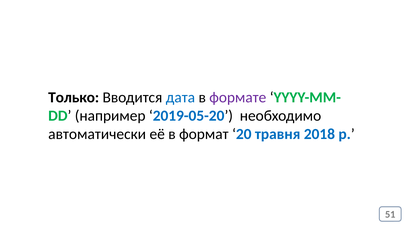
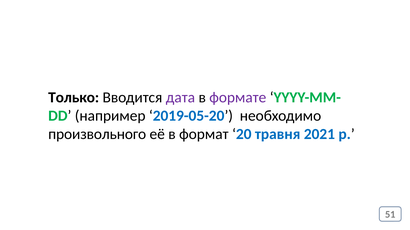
дата colour: blue -> purple
автоматически: автоматически -> произвольного
2018: 2018 -> 2021
